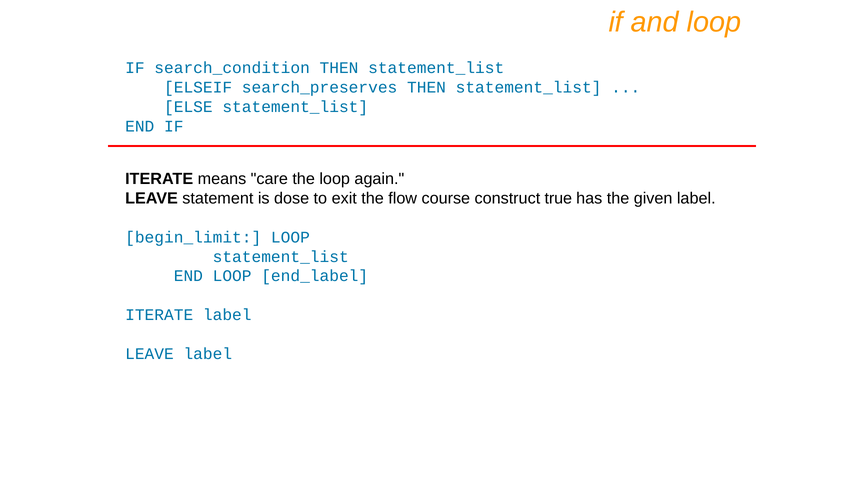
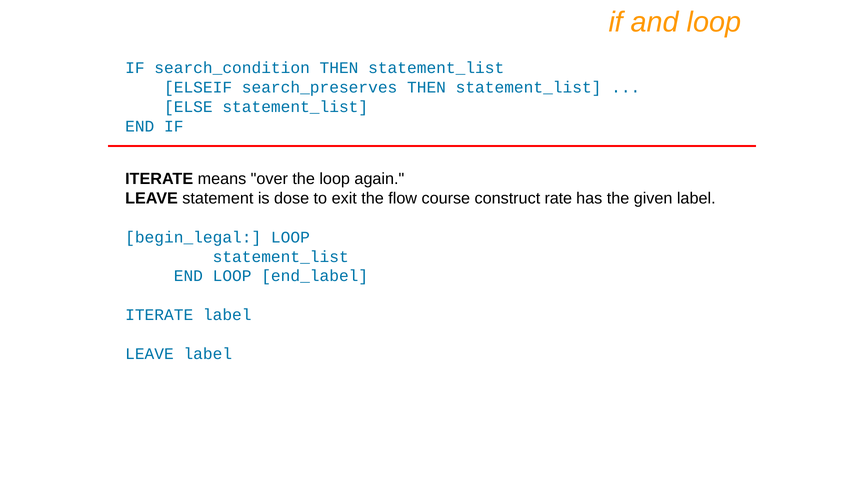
care: care -> over
true: true -> rate
begin_limit: begin_limit -> begin_legal
